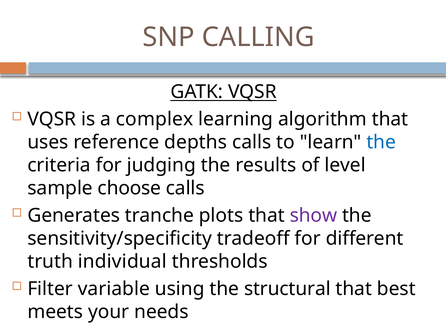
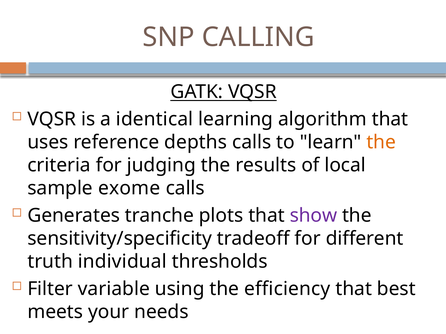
complex: complex -> identical
the at (381, 142) colour: blue -> orange
level: level -> local
choose: choose -> exome
structural: structural -> efficiency
